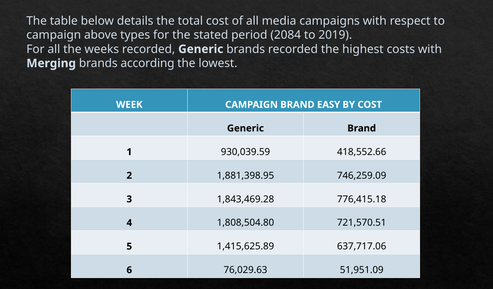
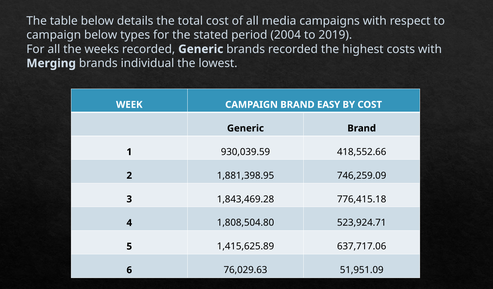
campaign above: above -> below
2084: 2084 -> 2004
according: according -> individual
721,570.51: 721,570.51 -> 523,924.71
